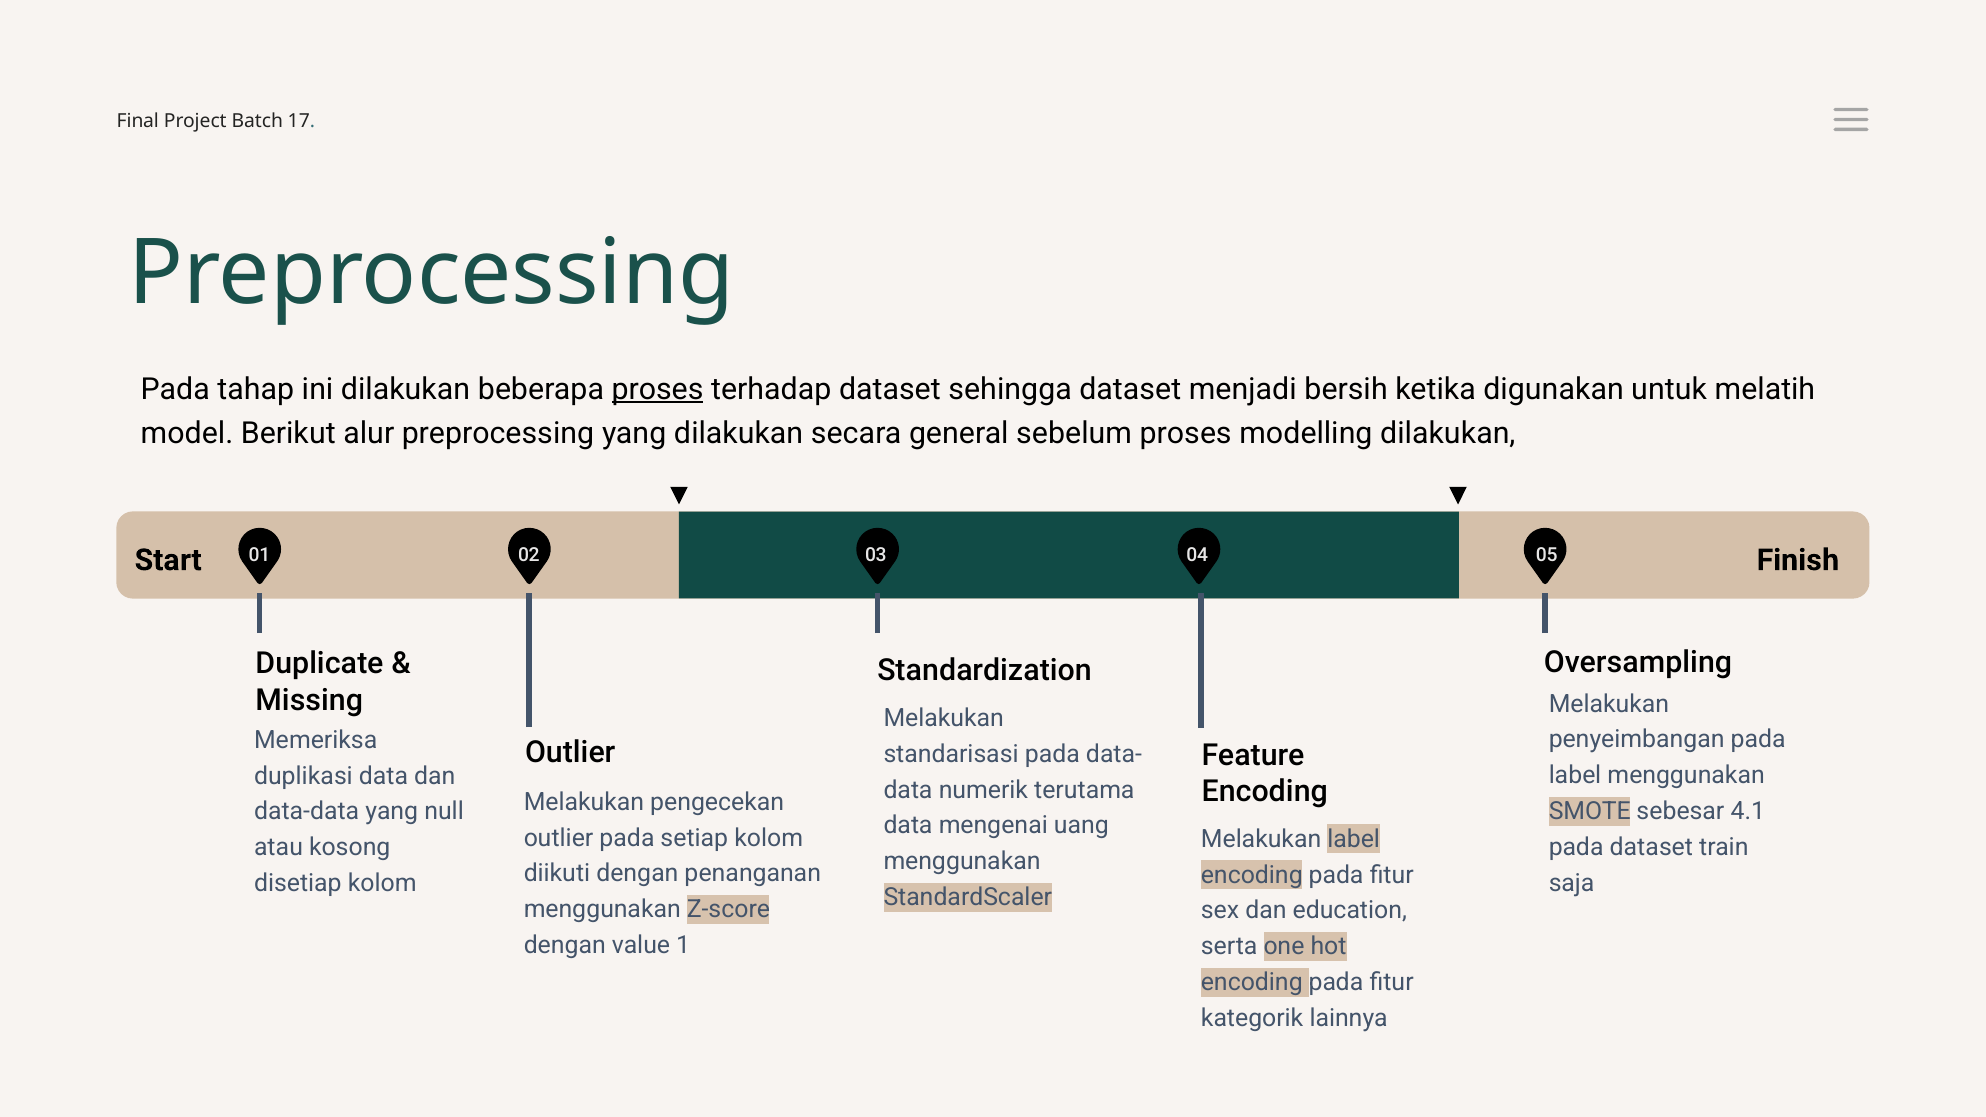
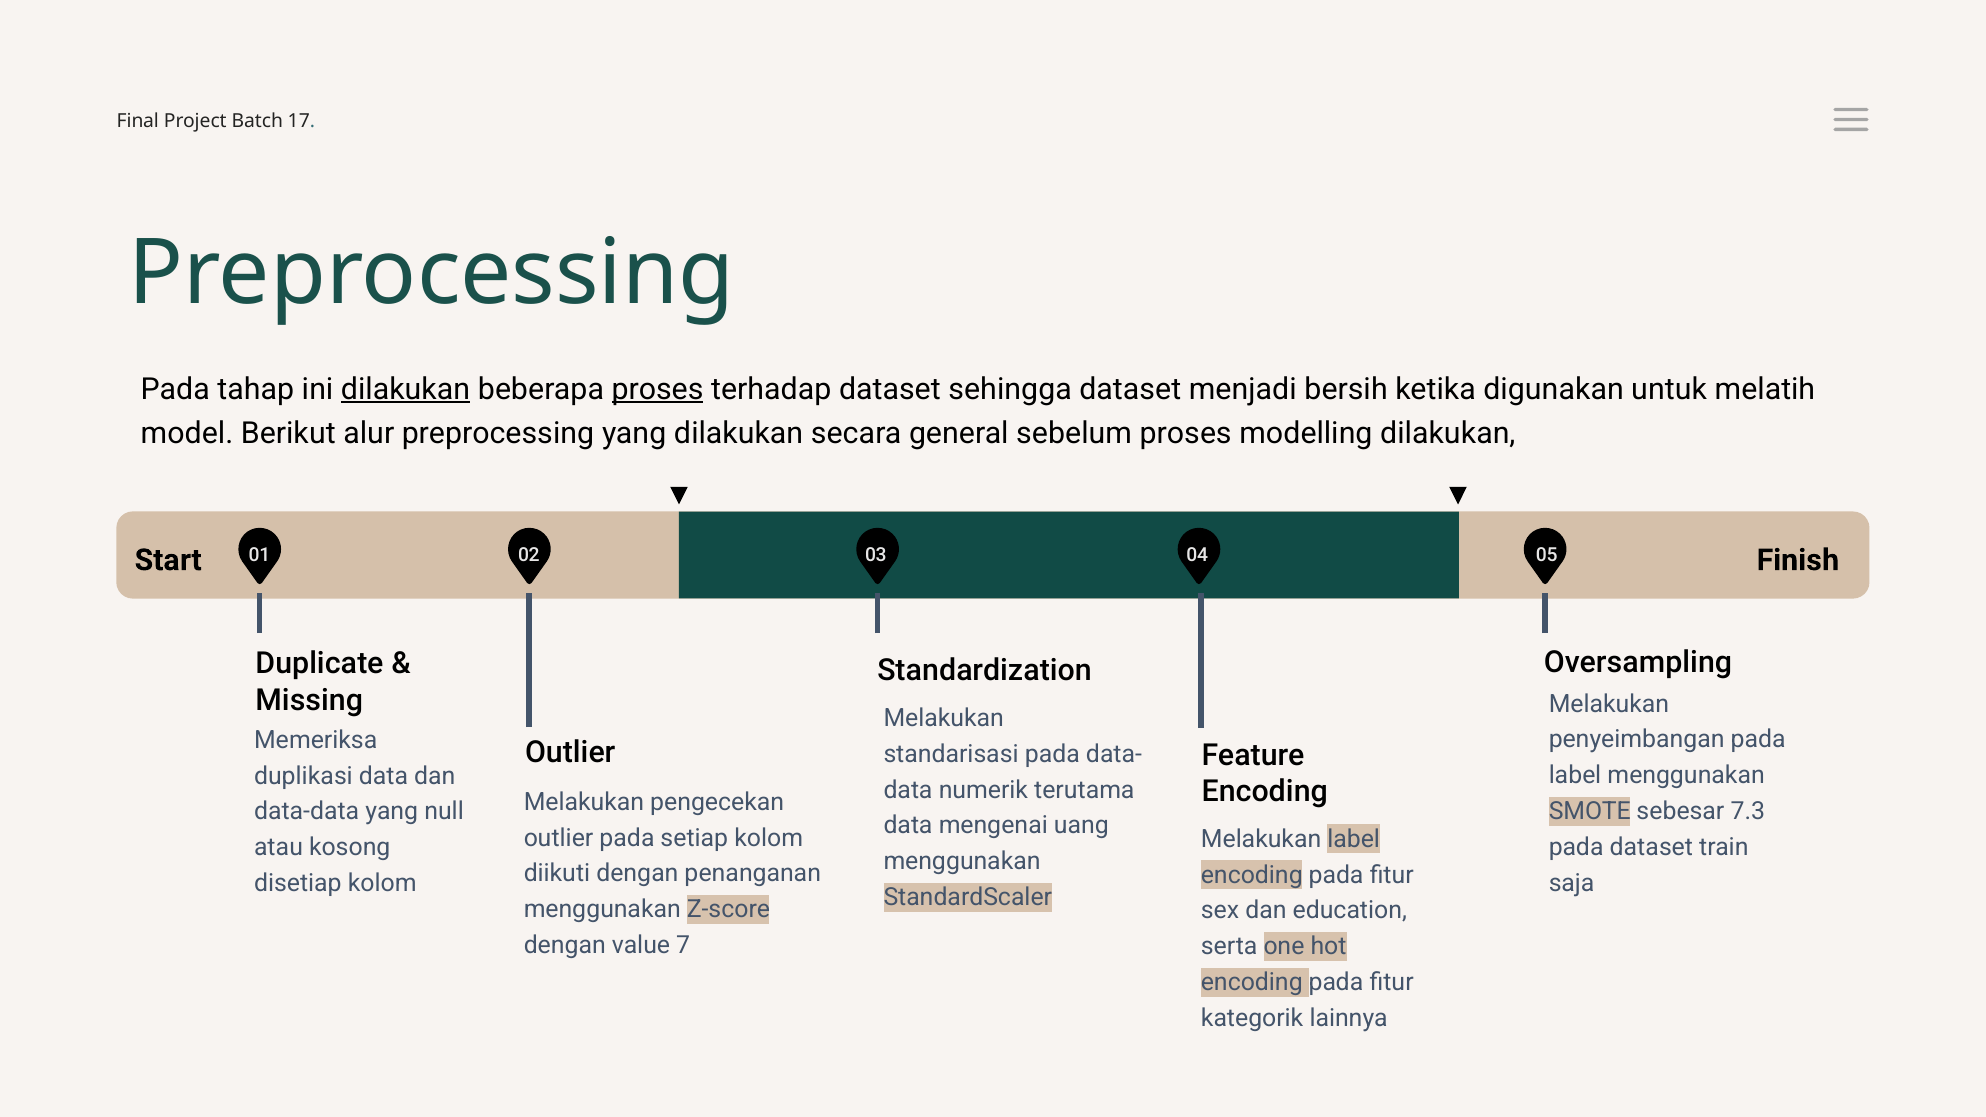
dilakukan at (406, 389) underline: none -> present
4.1: 4.1 -> 7.3
1: 1 -> 7
